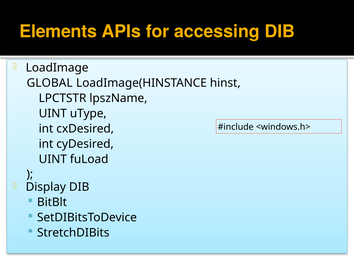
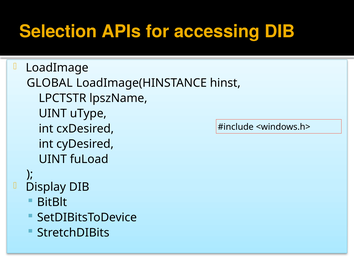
Elements: Elements -> Selection
